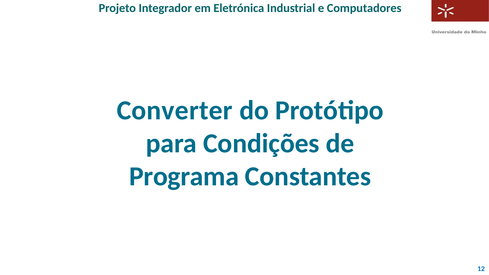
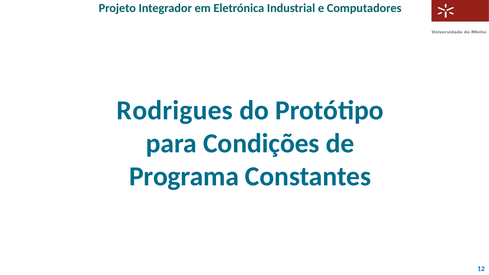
Converter: Converter -> Rodrigues
